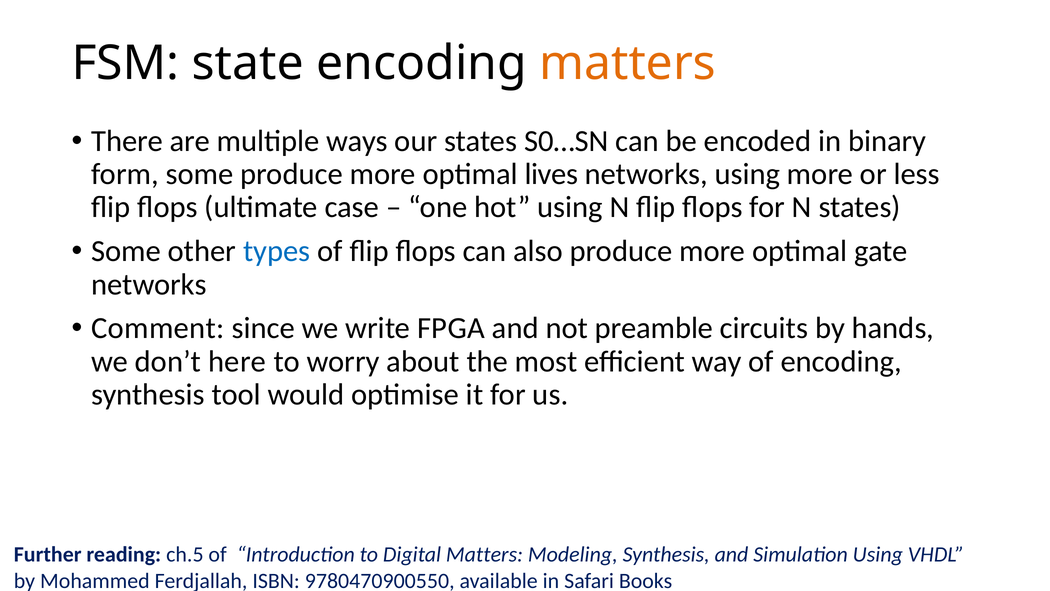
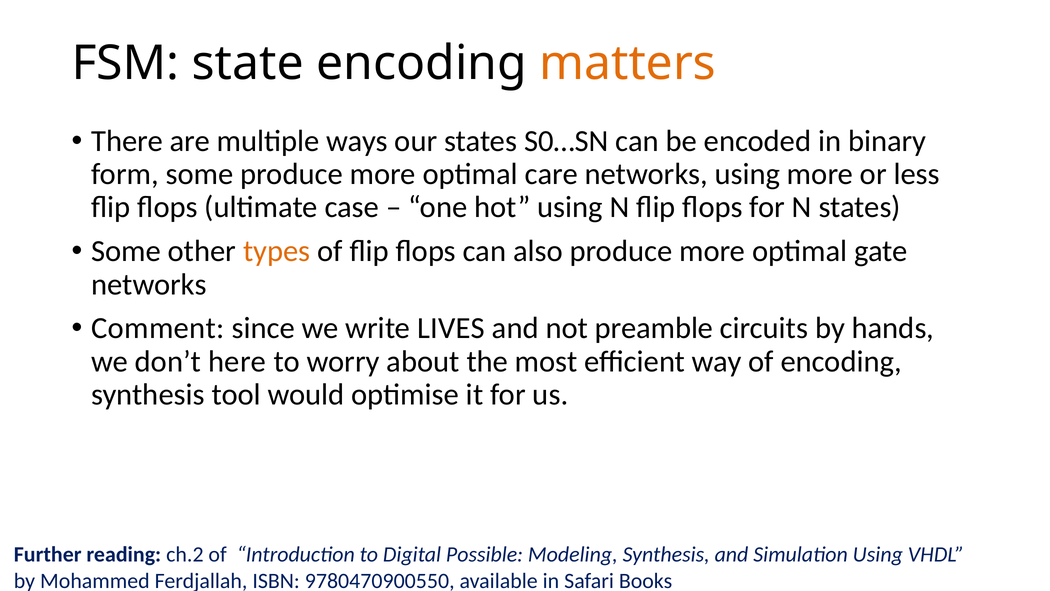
lives: lives -> care
types colour: blue -> orange
FPGA: FPGA -> LIVES
ch.5: ch.5 -> ch.2
Digital Matters: Matters -> Possible
